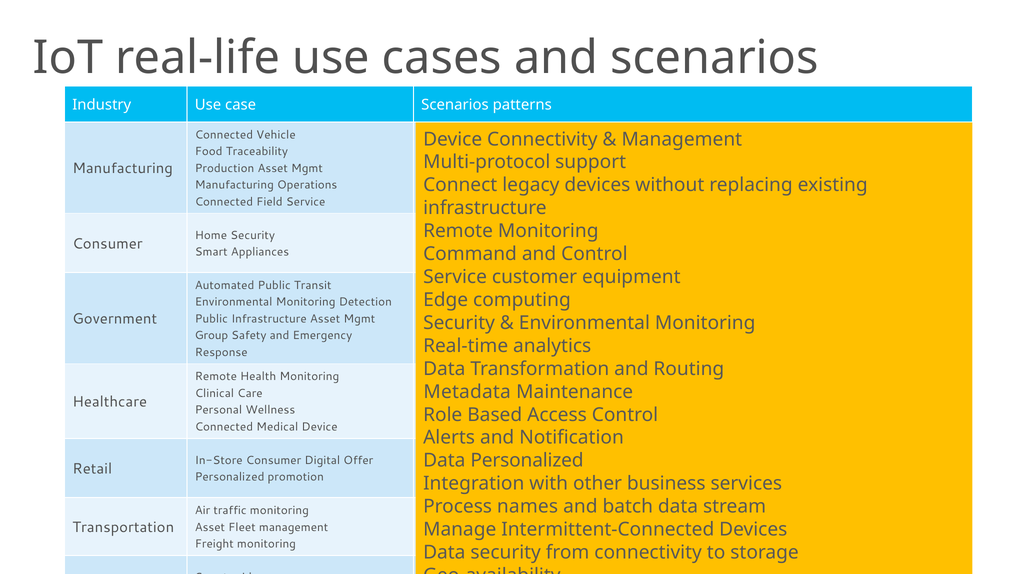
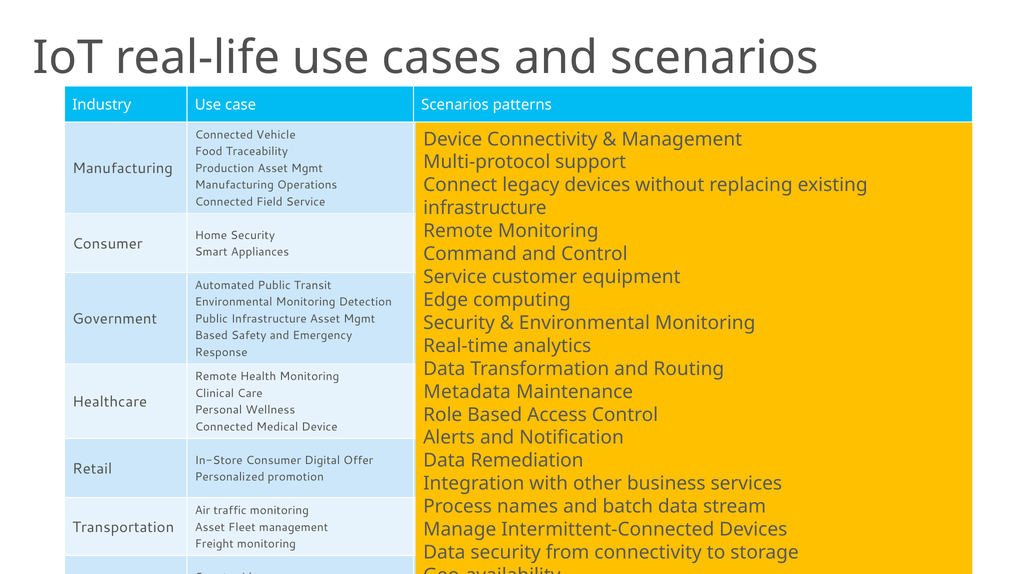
Group at (211, 336): Group -> Based
Data Personalized: Personalized -> Remediation
